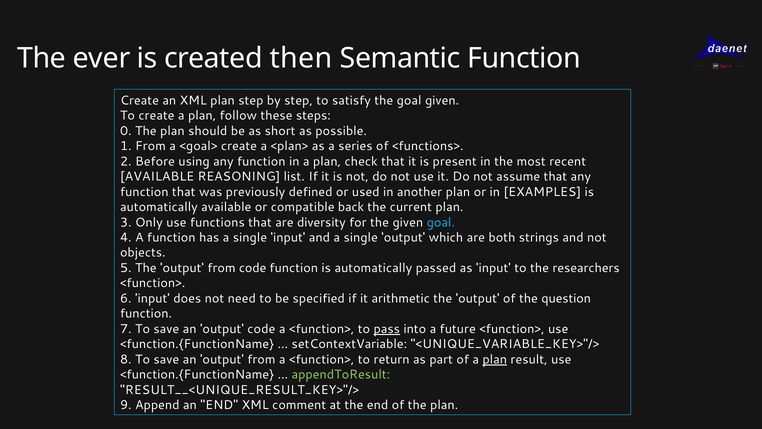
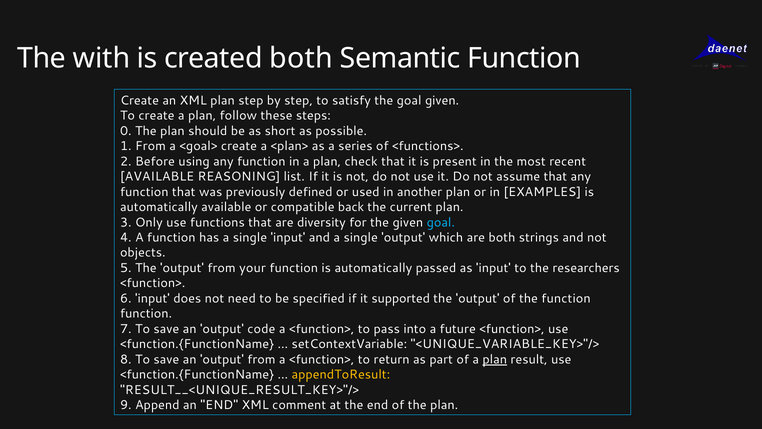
ever: ever -> with
created then: then -> both
from code: code -> your
arithmetic: arithmetic -> supported
the question: question -> function
pass underline: present -> none
appendToResult colour: light green -> yellow
